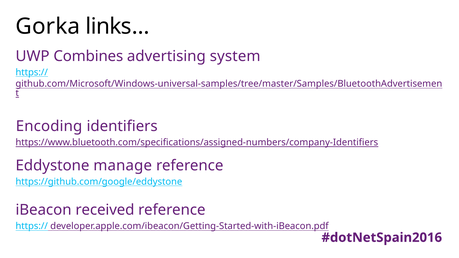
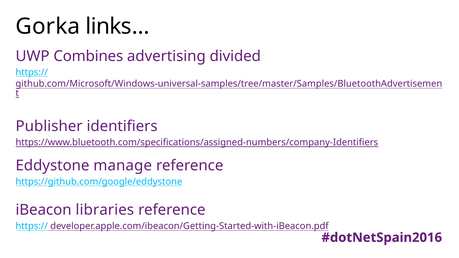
system: system -> divided
Encoding: Encoding -> Publisher
received: received -> libraries
